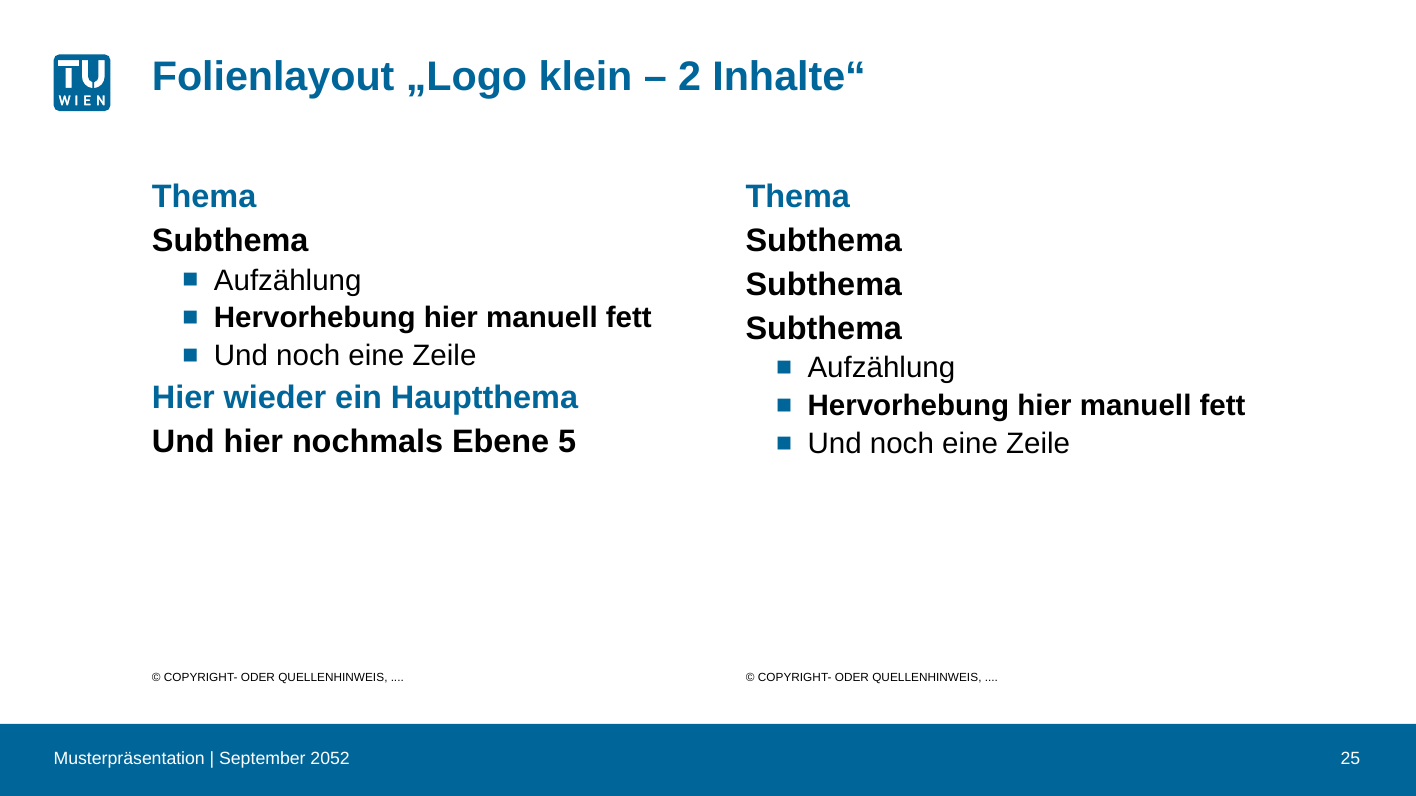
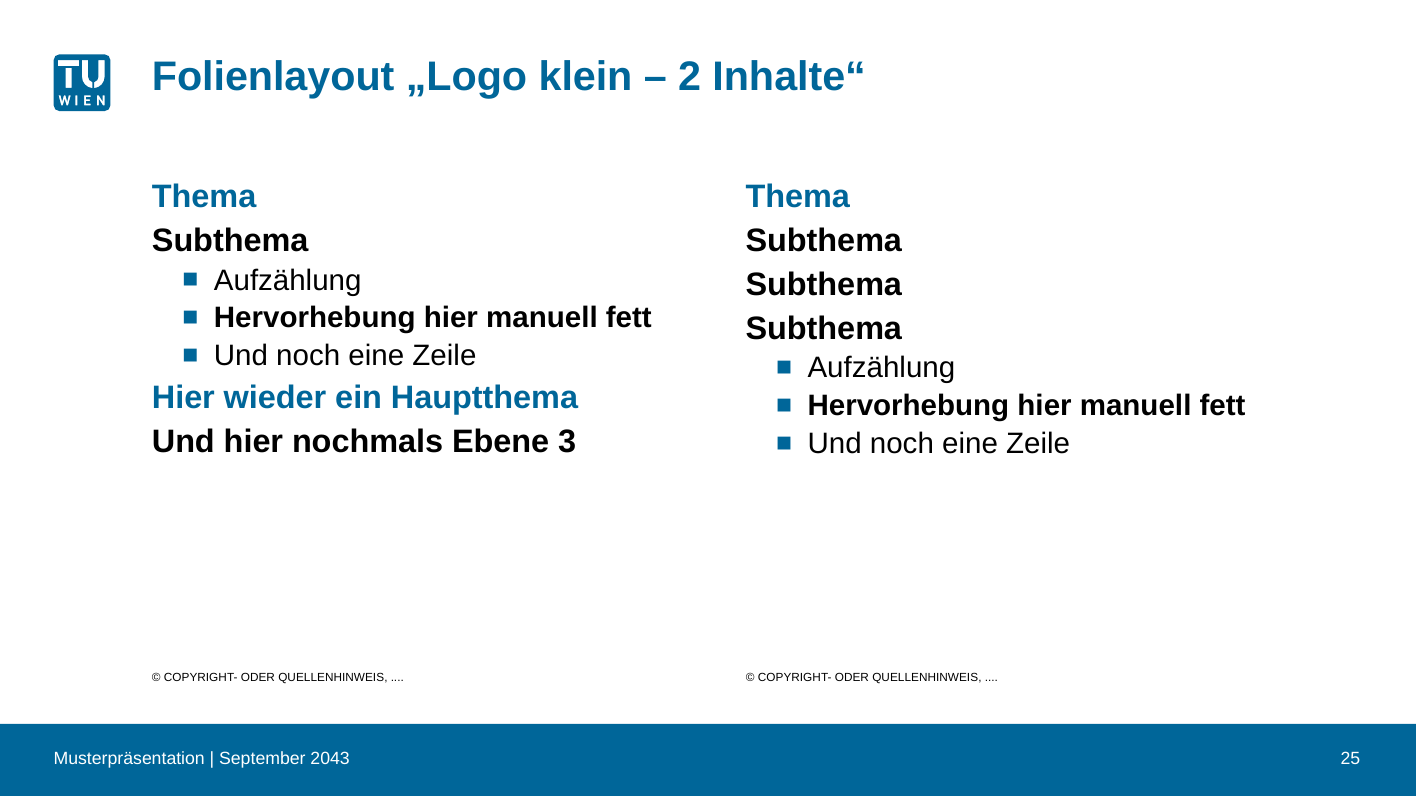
5: 5 -> 3
2052: 2052 -> 2043
